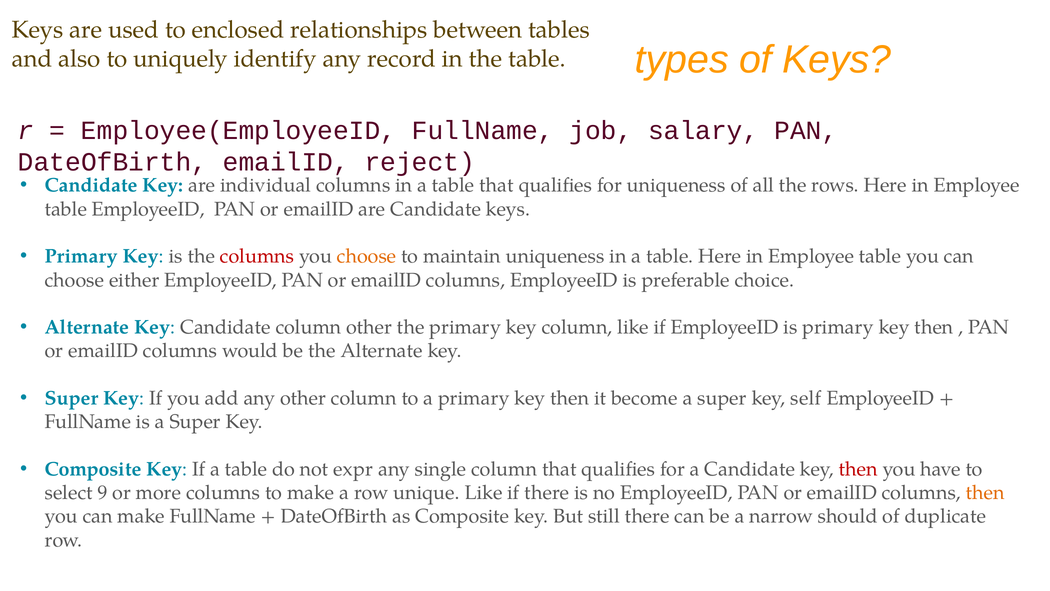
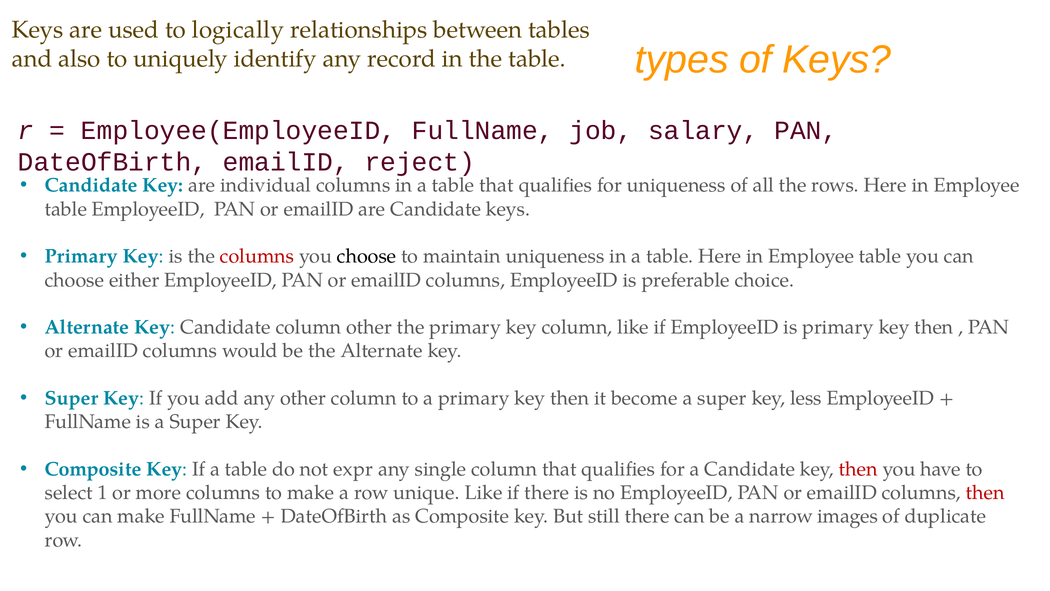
enclosed: enclosed -> logically
choose at (367, 256) colour: orange -> black
self: self -> less
9: 9 -> 1
then at (985, 492) colour: orange -> red
should: should -> images
